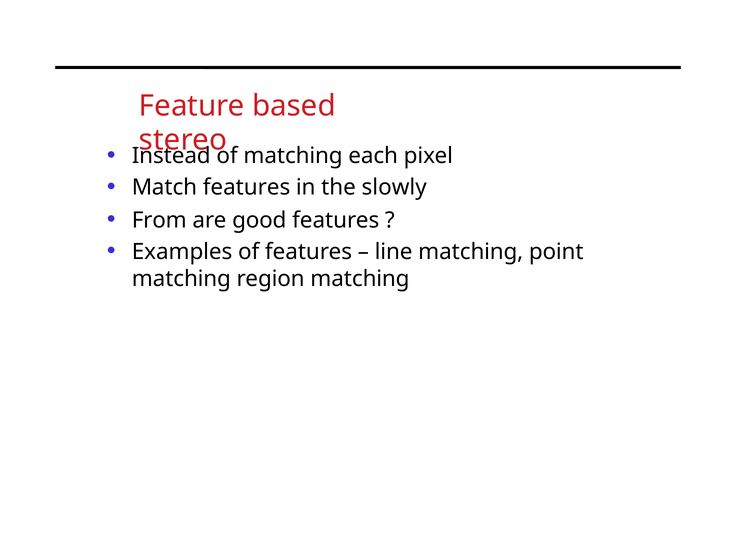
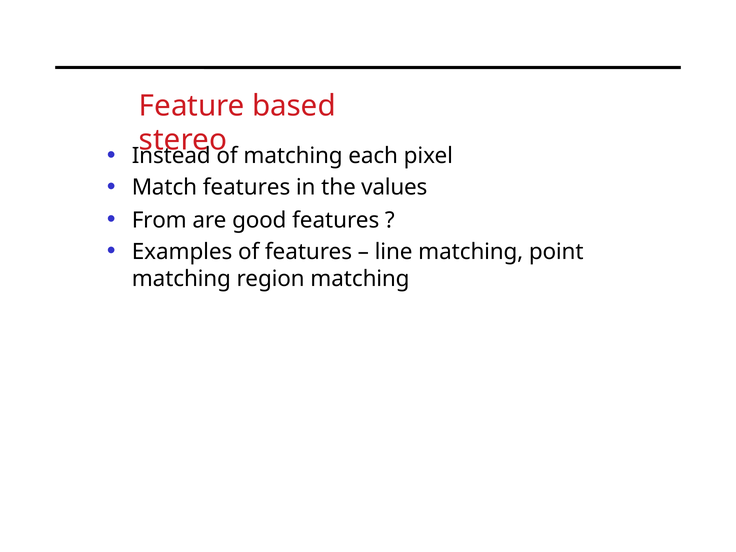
slowly: slowly -> values
